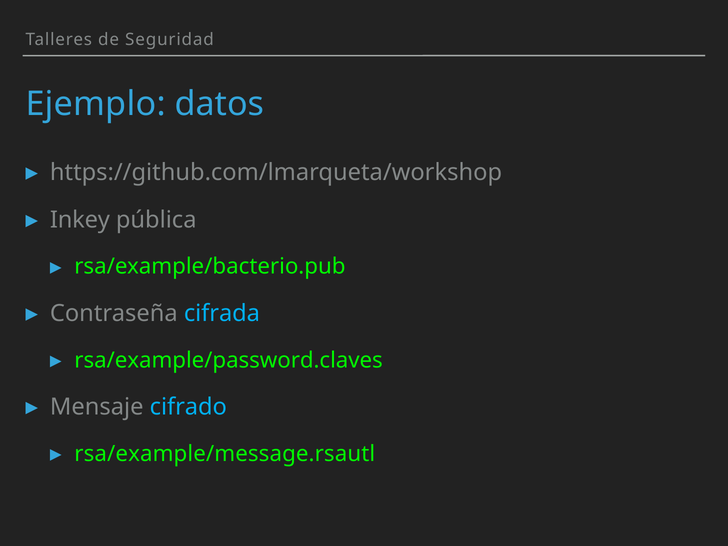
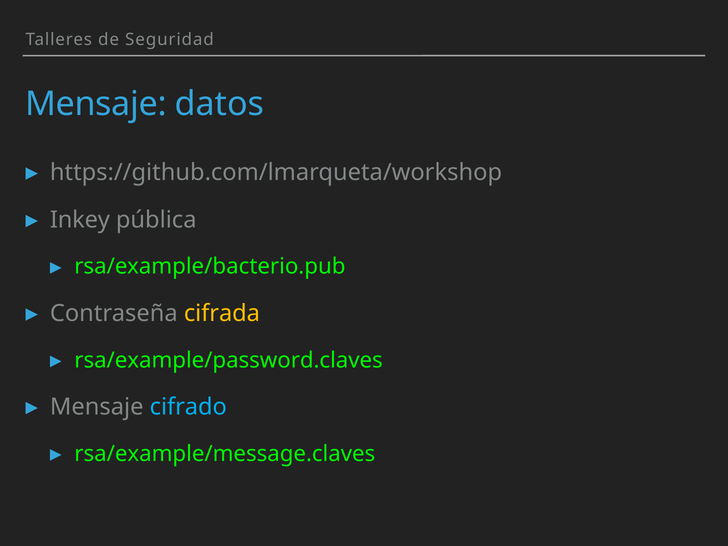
Ejemplo at (96, 104): Ejemplo -> Mensaje
cifrada colour: light blue -> yellow
rsa/example/message.rsautl: rsa/example/message.rsautl -> rsa/example/message.claves
